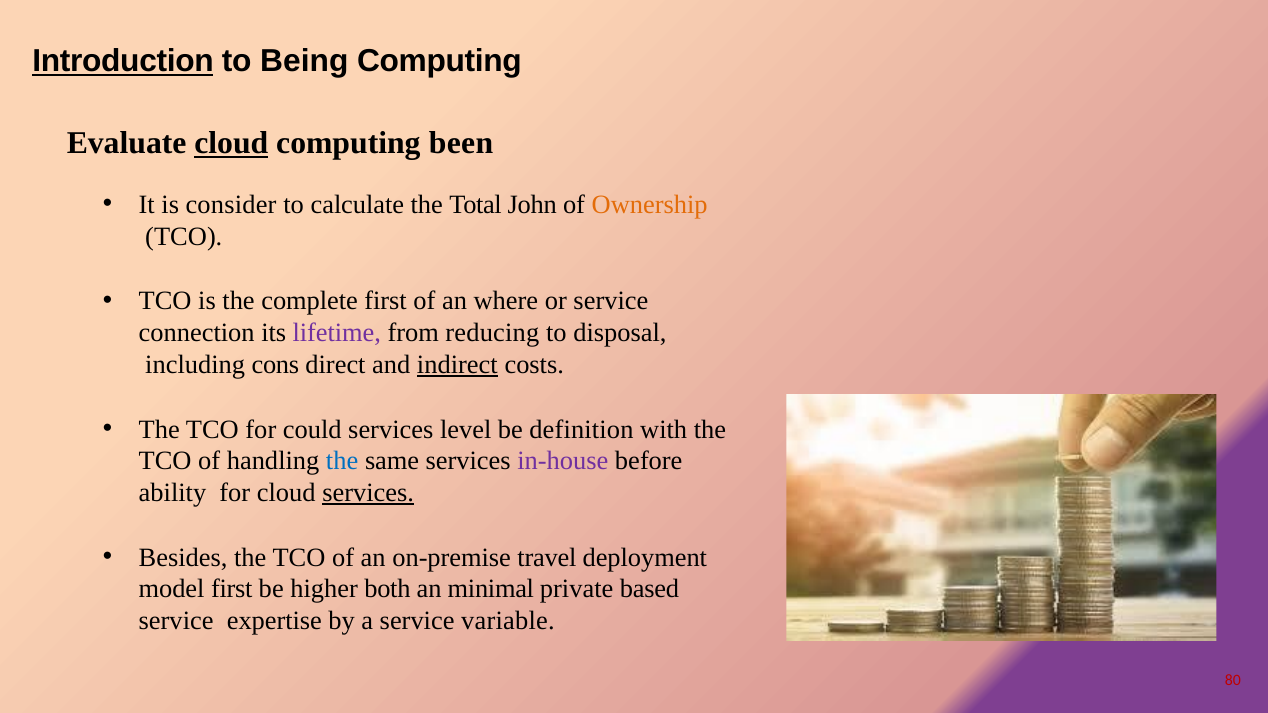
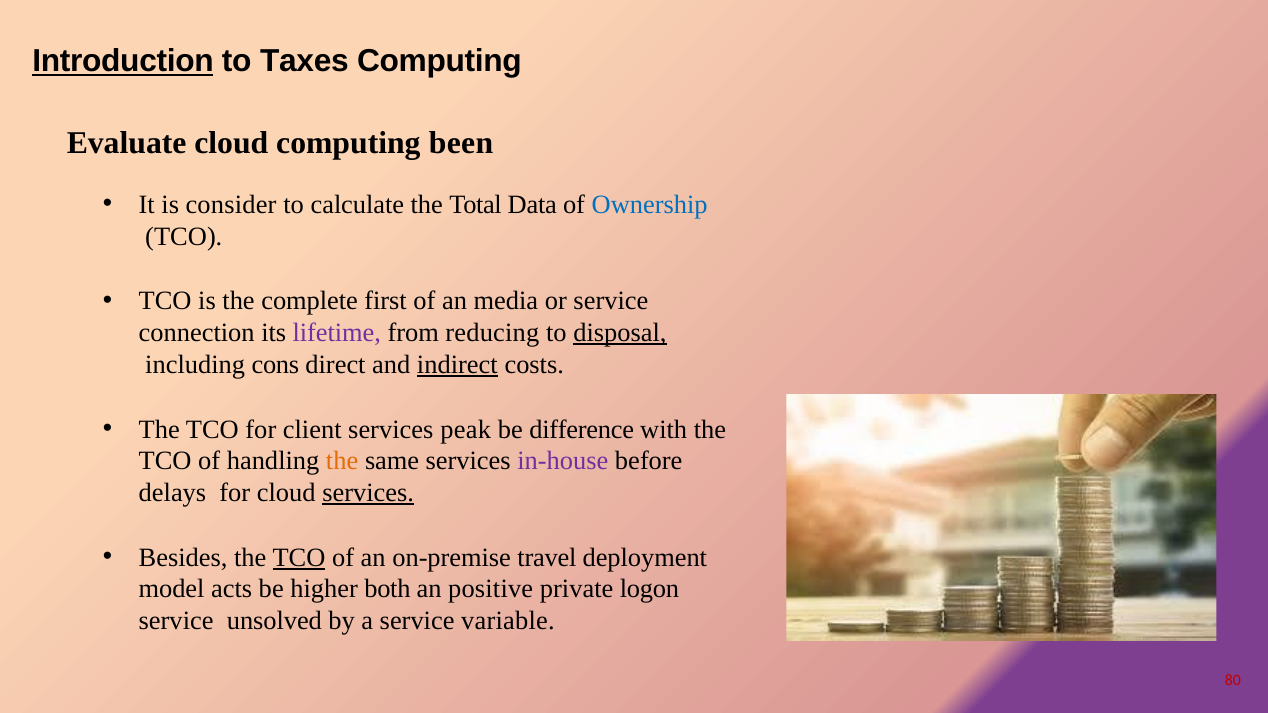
Being: Being -> Taxes
cloud at (231, 143) underline: present -> none
John: John -> Data
Ownership colour: orange -> blue
where: where -> media
disposal underline: none -> present
could: could -> client
level: level -> peak
definition: definition -> difference
the at (342, 461) colour: blue -> orange
ability: ability -> delays
TCO at (299, 558) underline: none -> present
model first: first -> acts
minimal: minimal -> positive
based: based -> logon
expertise: expertise -> unsolved
